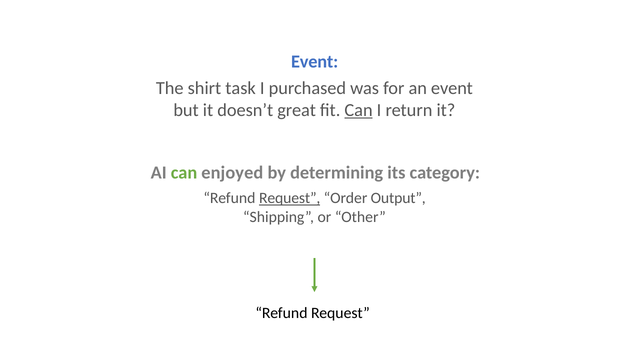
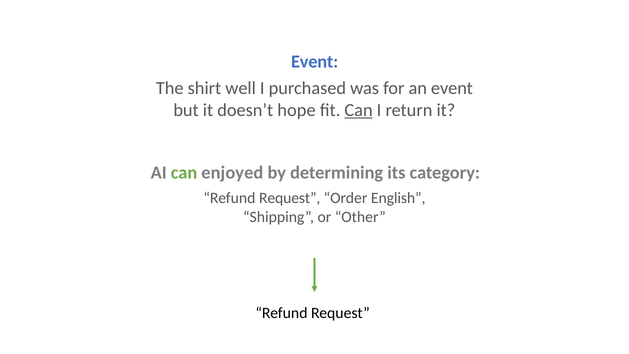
task: task -> well
great: great -> hope
Request at (290, 198) underline: present -> none
Output: Output -> English
